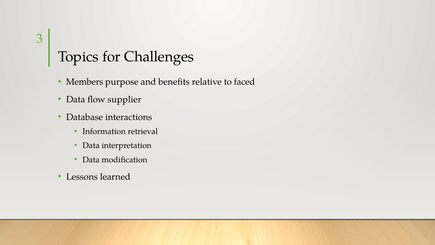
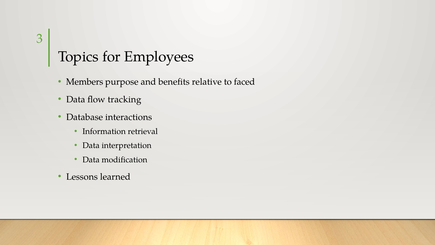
Challenges: Challenges -> Employees
supplier: supplier -> tracking
